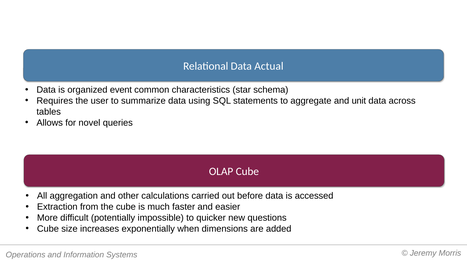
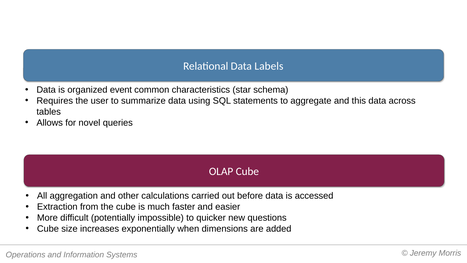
Actual: Actual -> Labels
unit: unit -> this
